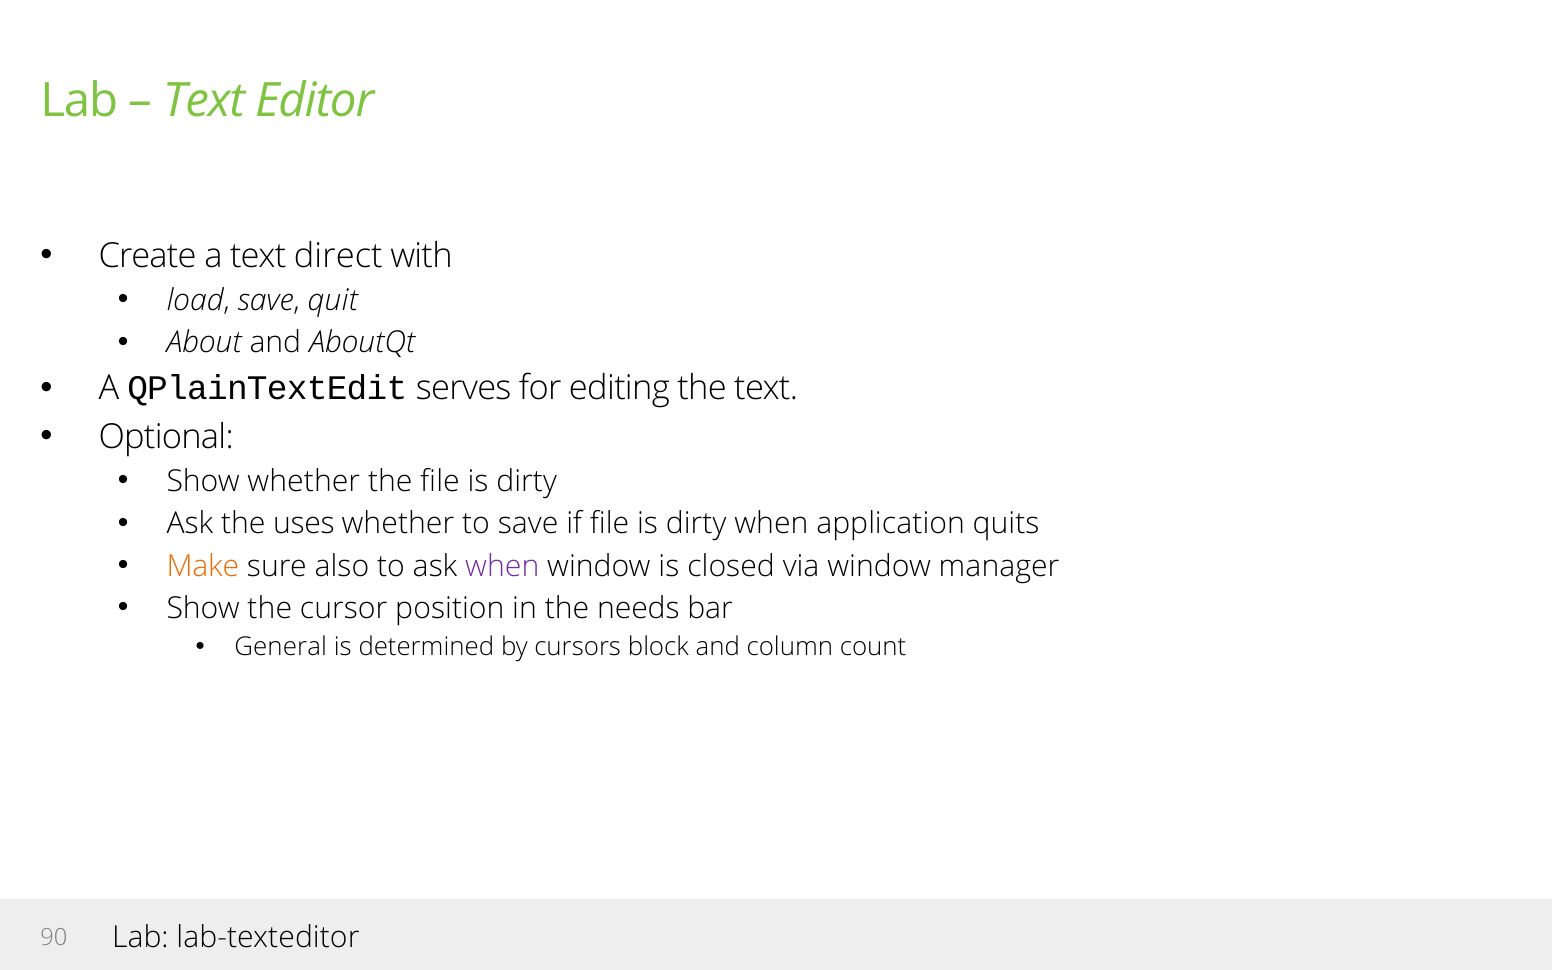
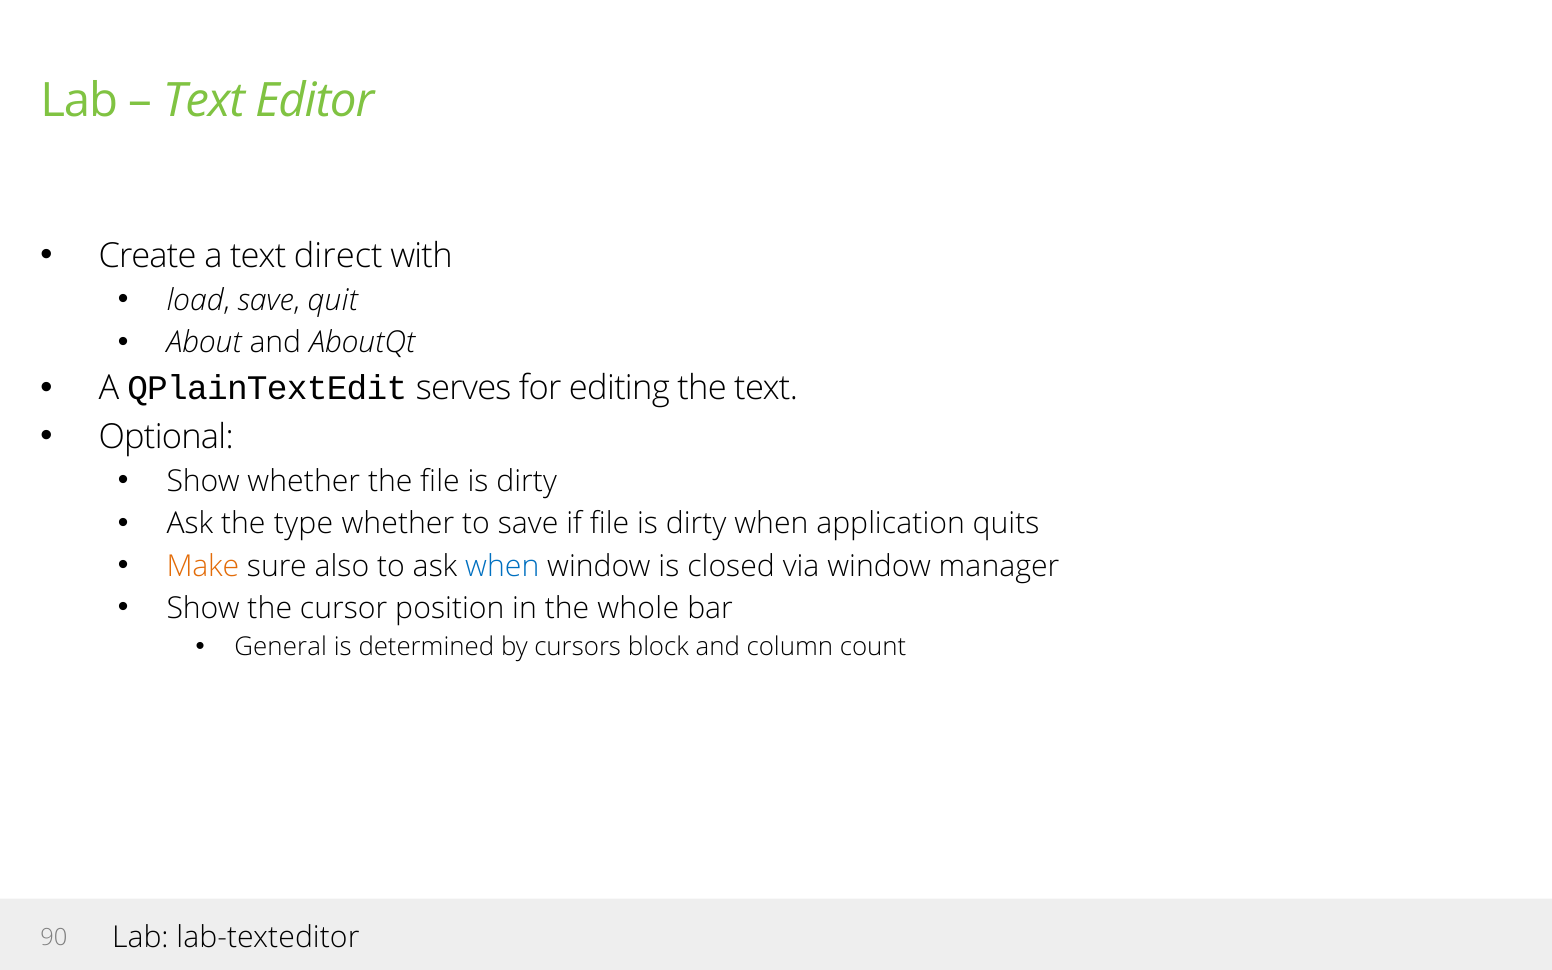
uses: uses -> type
when at (502, 566) colour: purple -> blue
needs: needs -> whole
